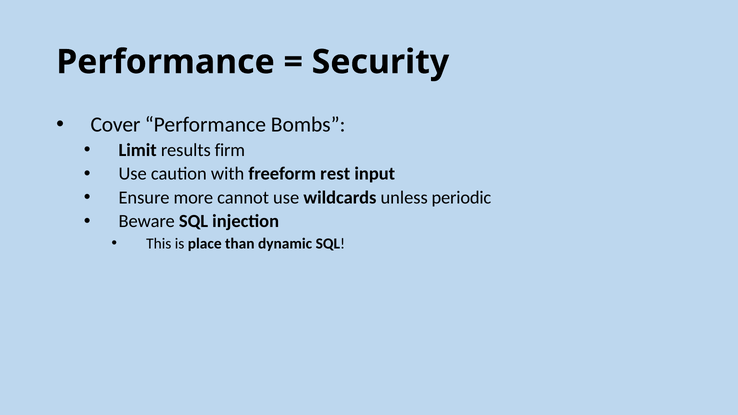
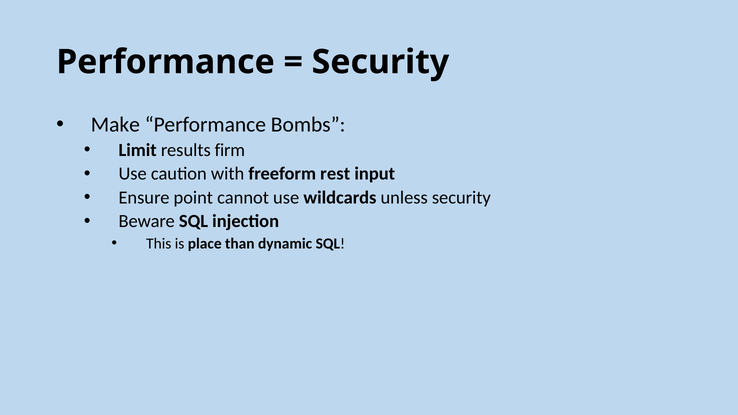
Cover: Cover -> Make
more: more -> point
unless periodic: periodic -> security
